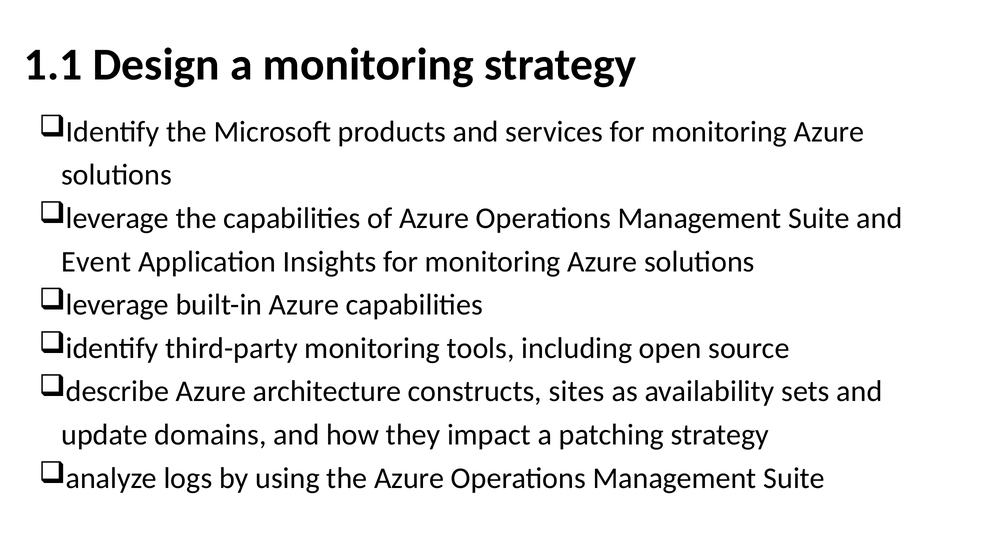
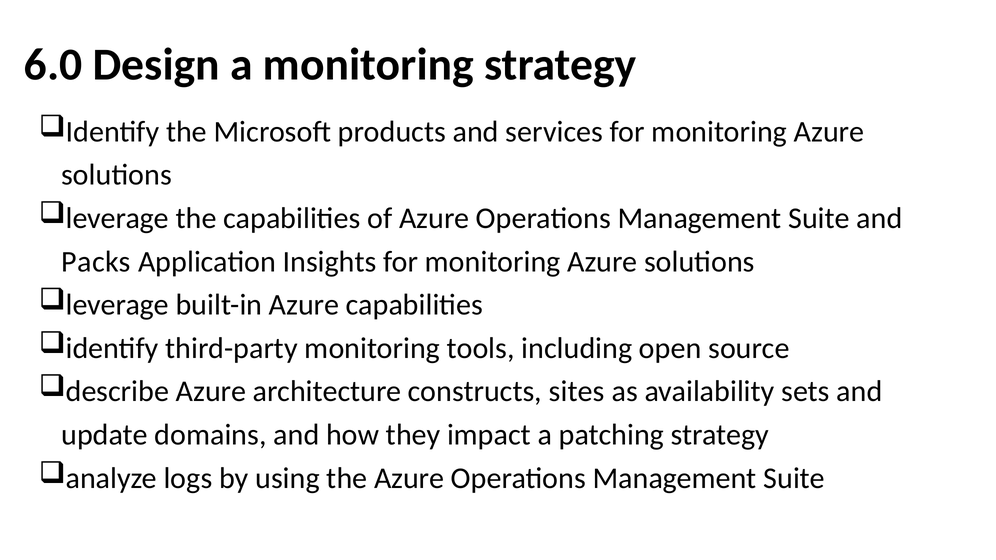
1.1: 1.1 -> 6.0
Event: Event -> Packs
